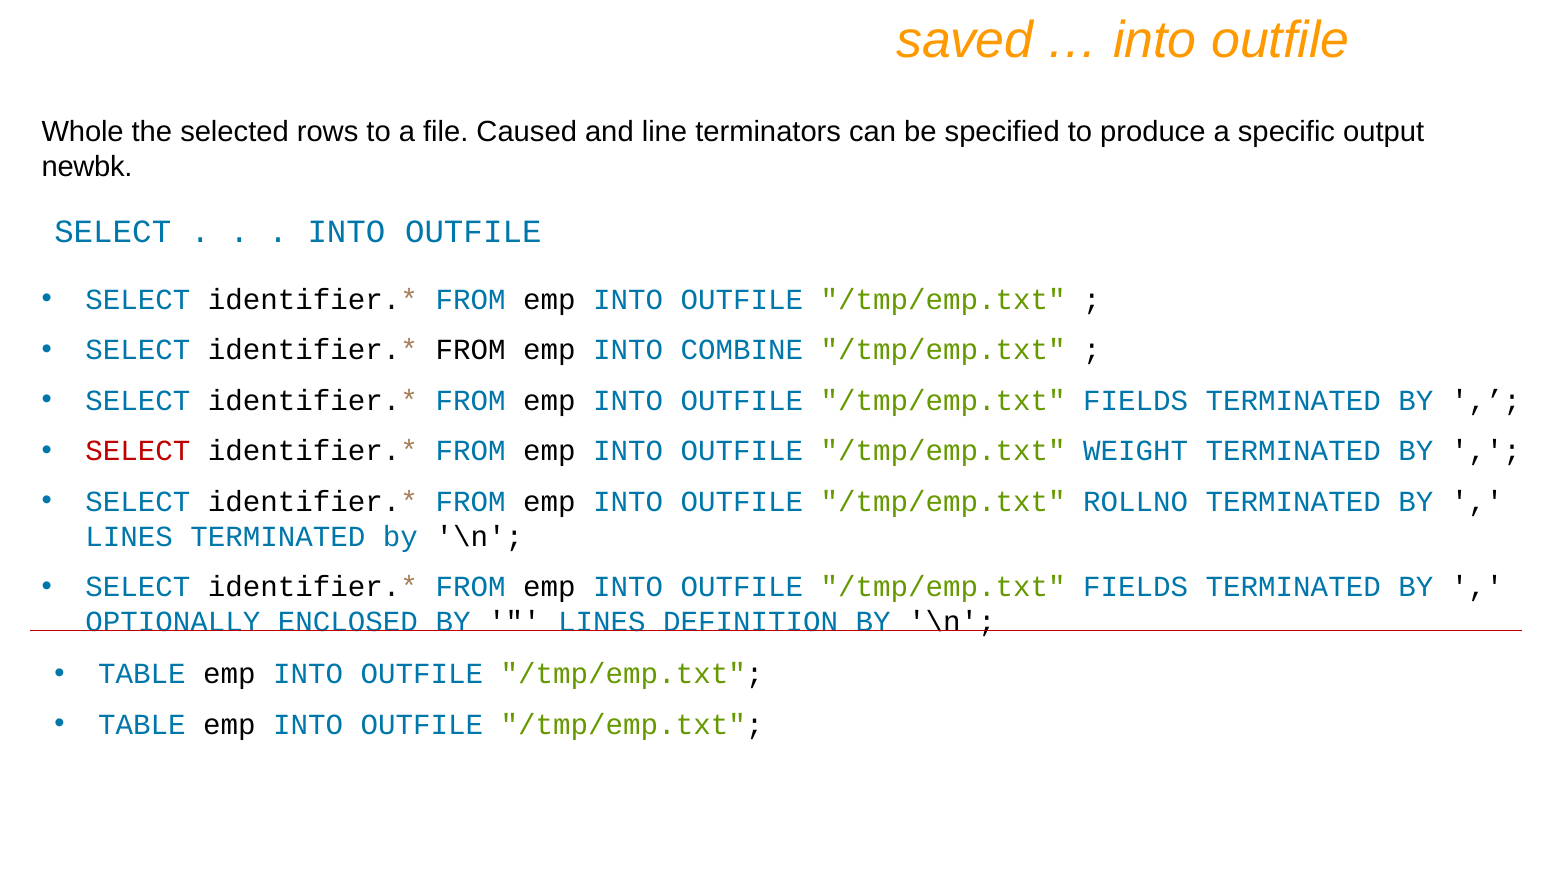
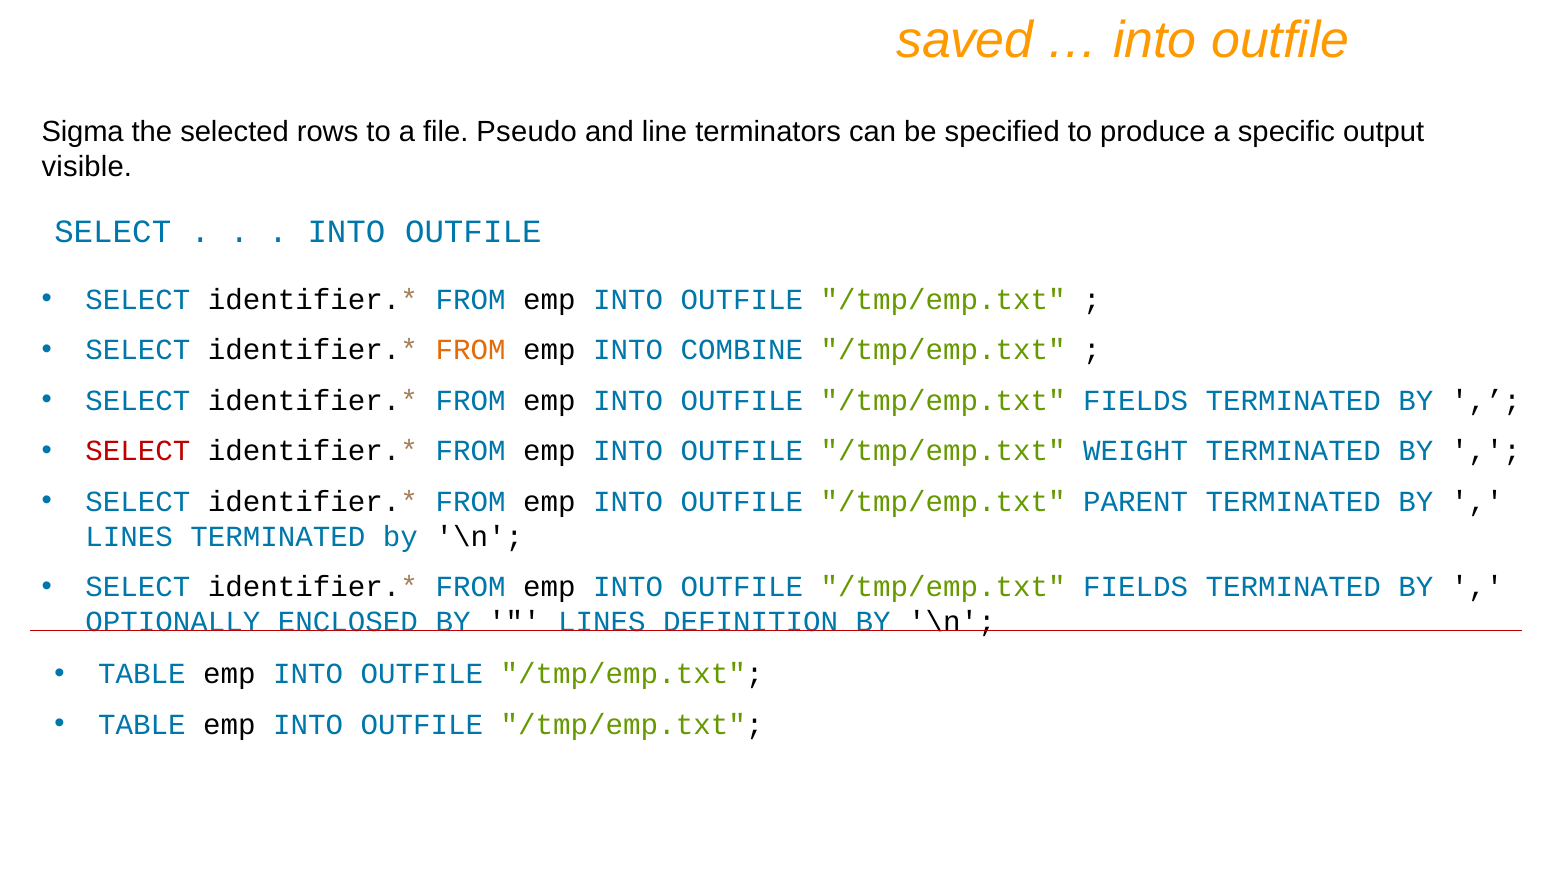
Whole: Whole -> Sigma
Caused: Caused -> Pseudo
newbk: newbk -> visible
FROM at (471, 350) colour: black -> orange
ROLLNO: ROLLNO -> PARENT
